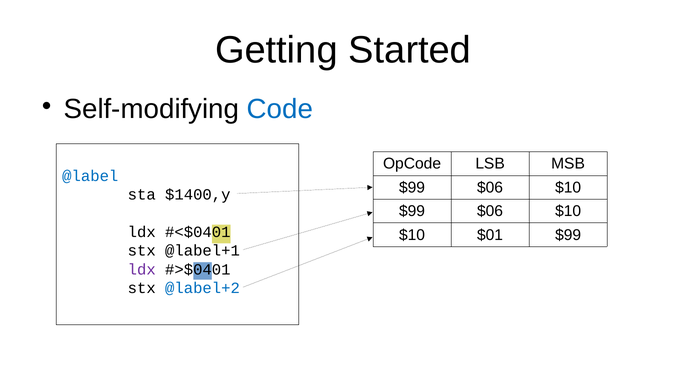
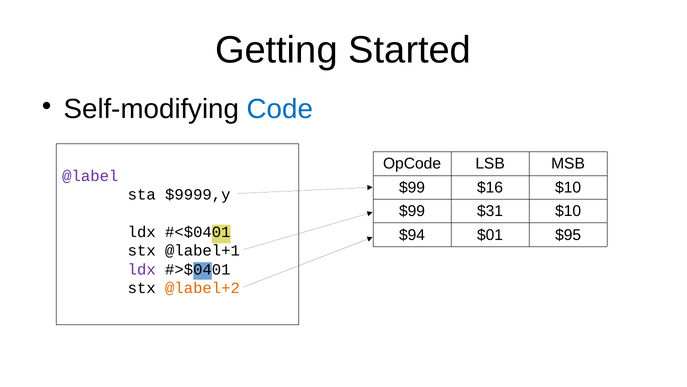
@label colour: blue -> purple
$06 at (490, 187): $06 -> $16
$1400,y: $1400,y -> $9999,y
$06 at (490, 211): $06 -> $31
$10 at (412, 235): $10 -> $94
$01 $99: $99 -> $95
@label+2 colour: blue -> orange
